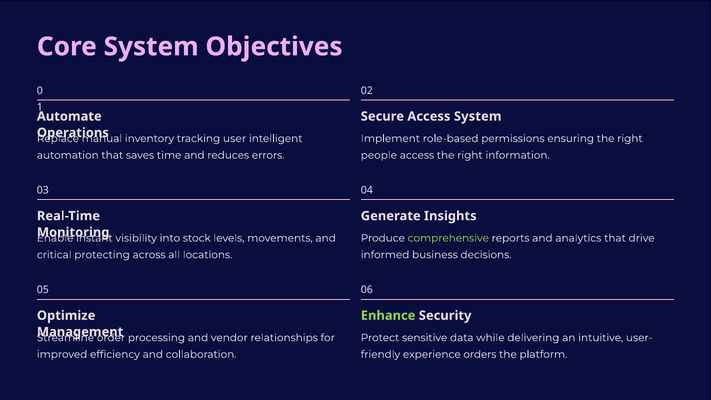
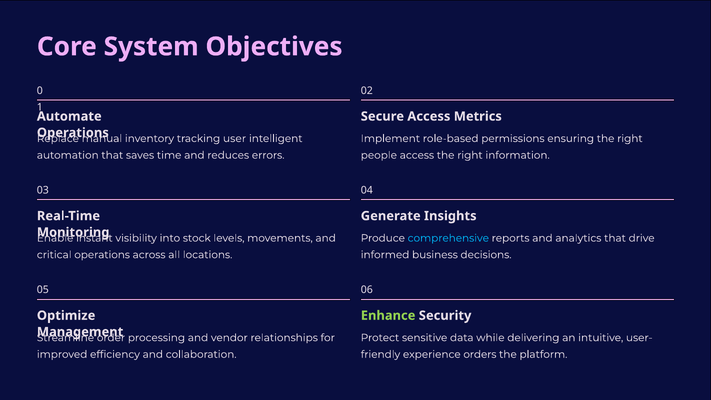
Access System: System -> Metrics
comprehensive colour: light green -> light blue
critical protecting: protecting -> operations
